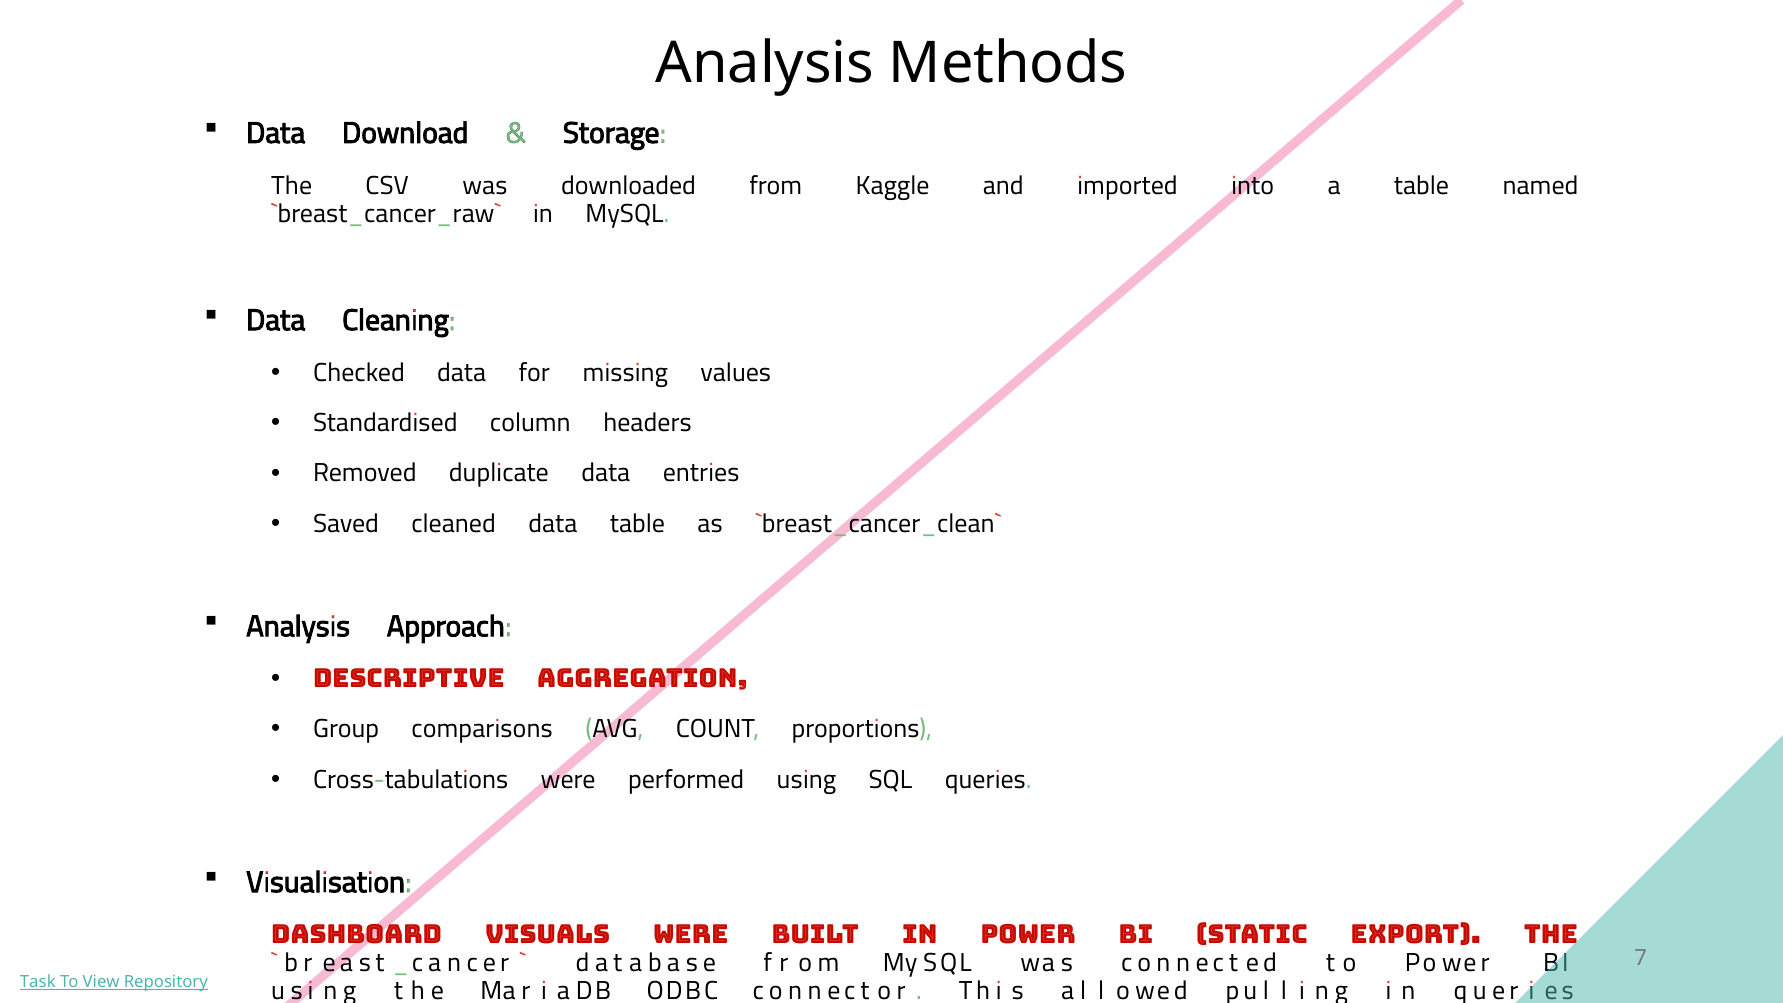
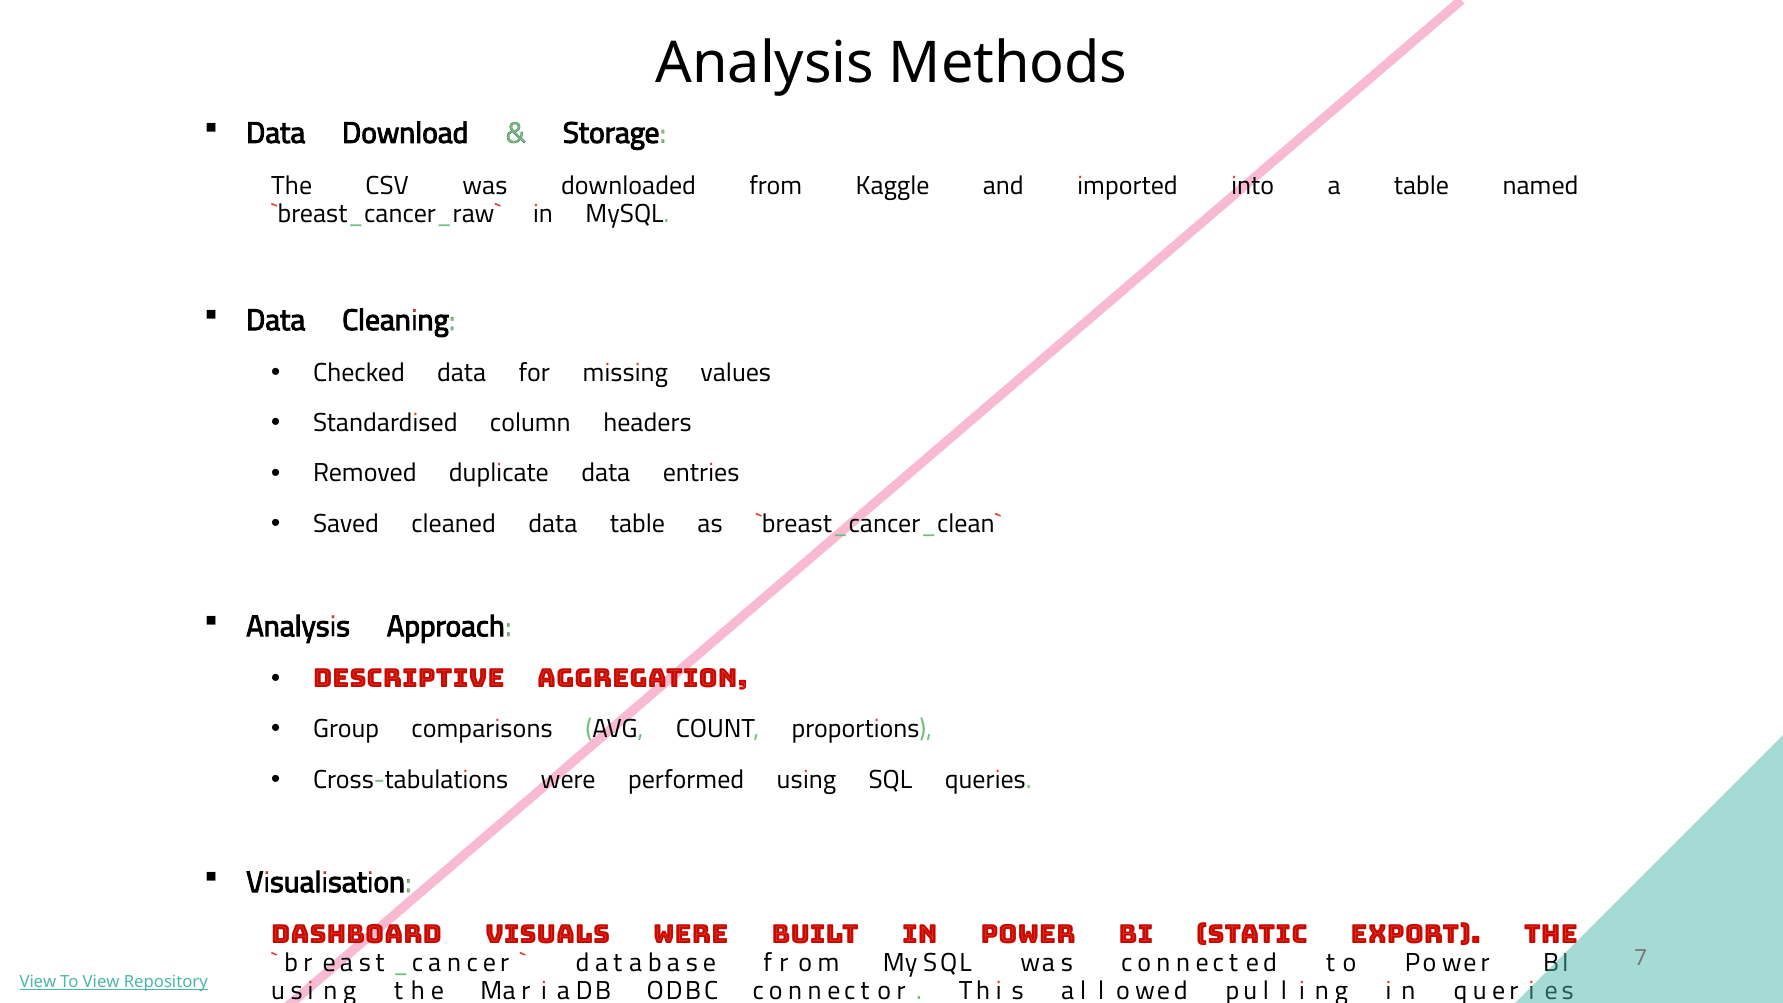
Task at (38, 982): Task -> View
